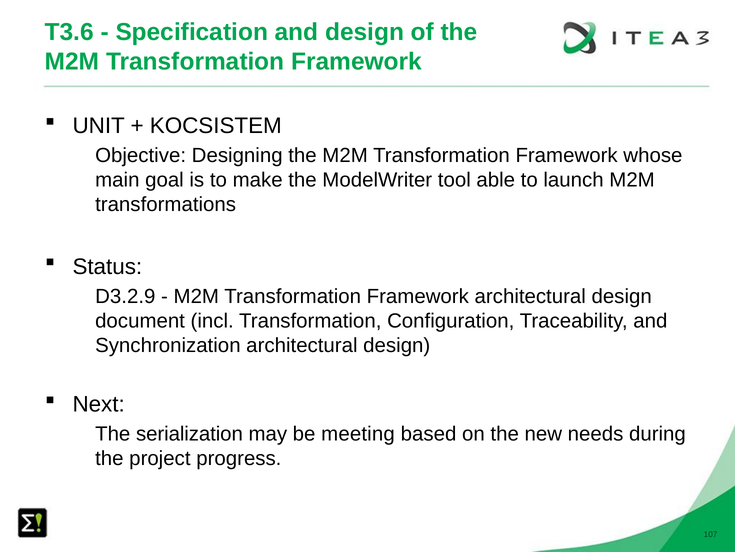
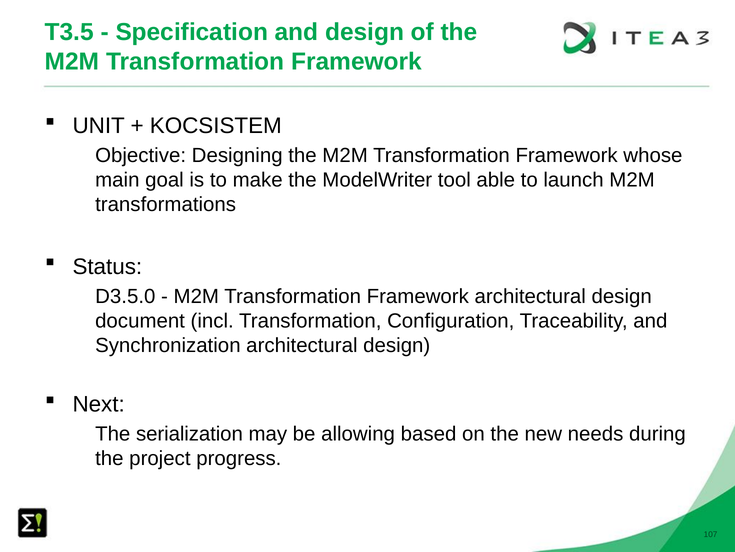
T3.6: T3.6 -> T3.5
D3.2.9: D3.2.9 -> D3.5.0
meeting: meeting -> allowing
